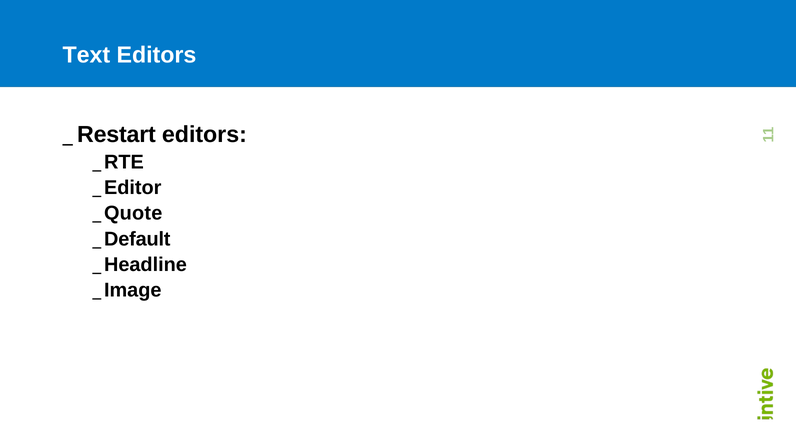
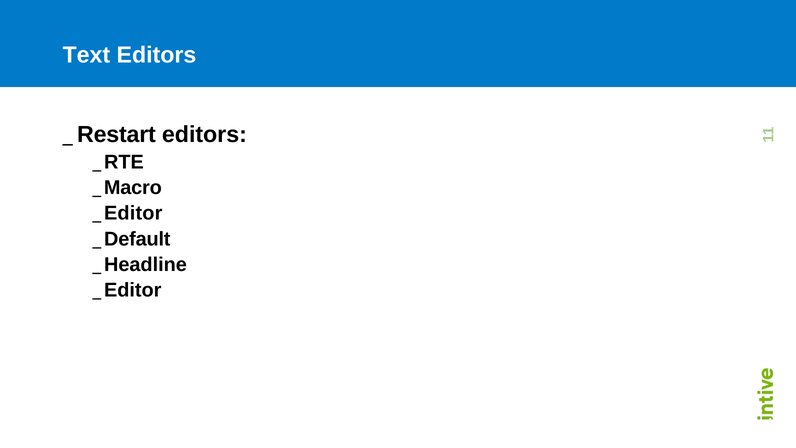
Editor: Editor -> Macro
Quote at (133, 213): Quote -> Editor
Image at (133, 290): Image -> Editor
